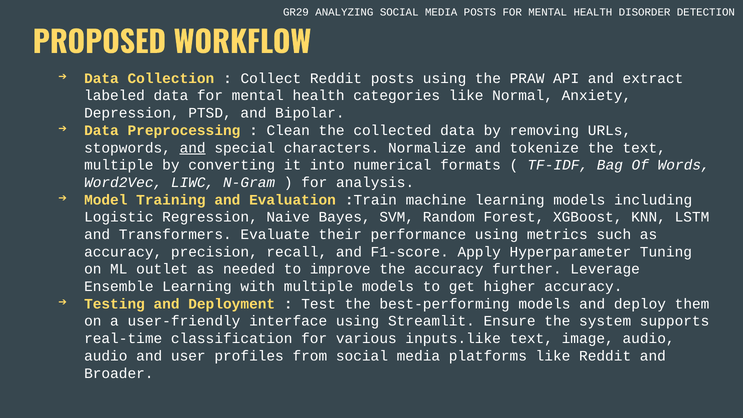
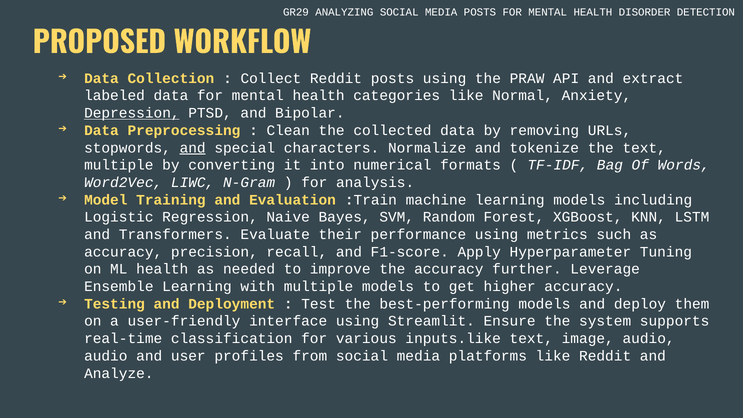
Depression underline: none -> present
ML outlet: outlet -> health
Broader: Broader -> Analyze
